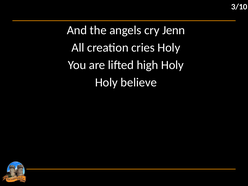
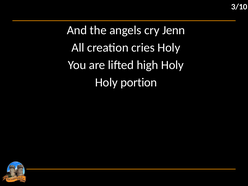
believe: believe -> portion
